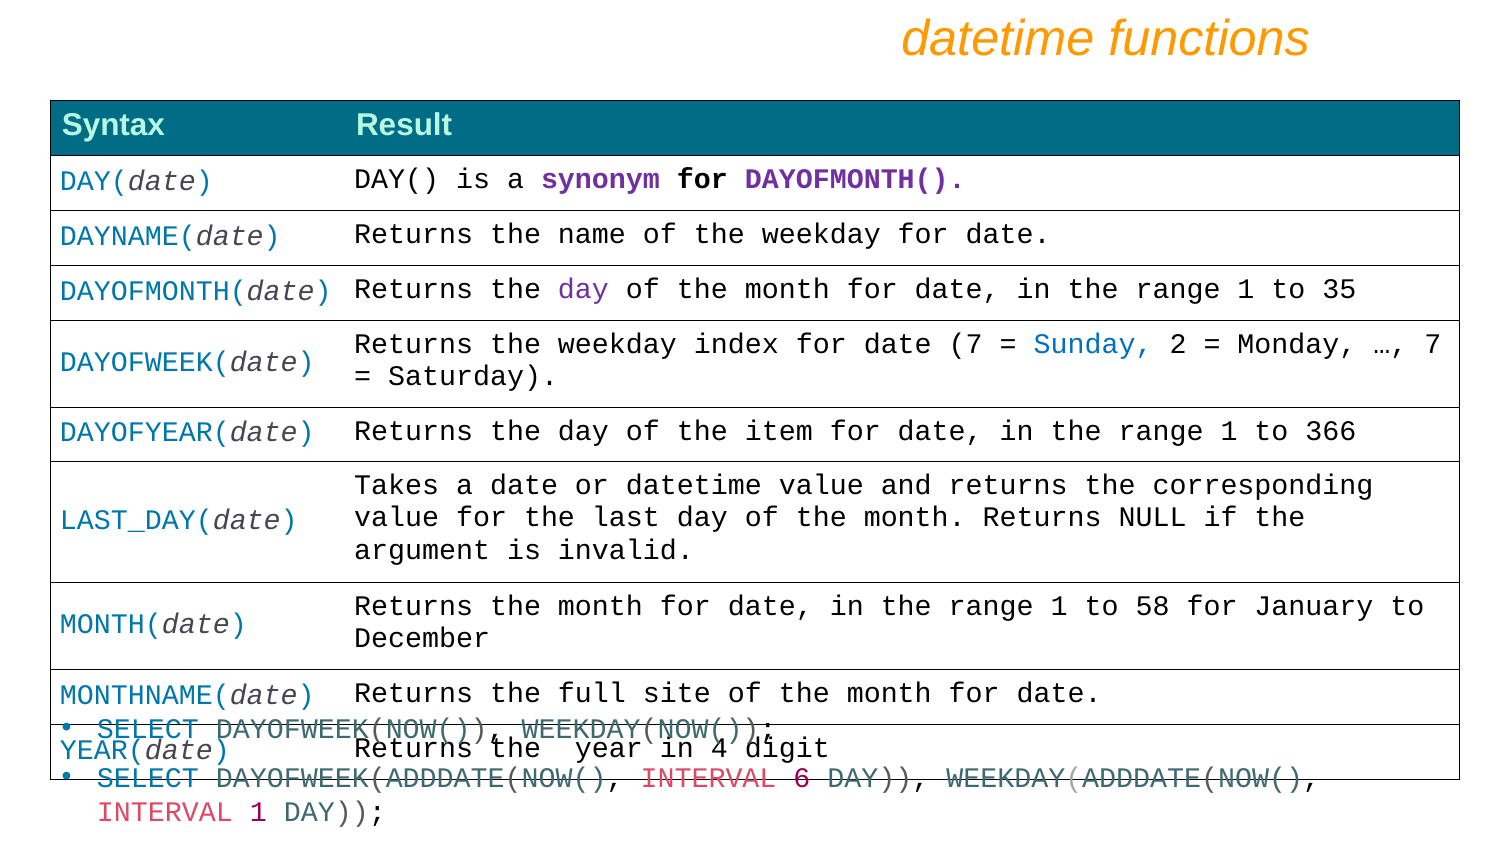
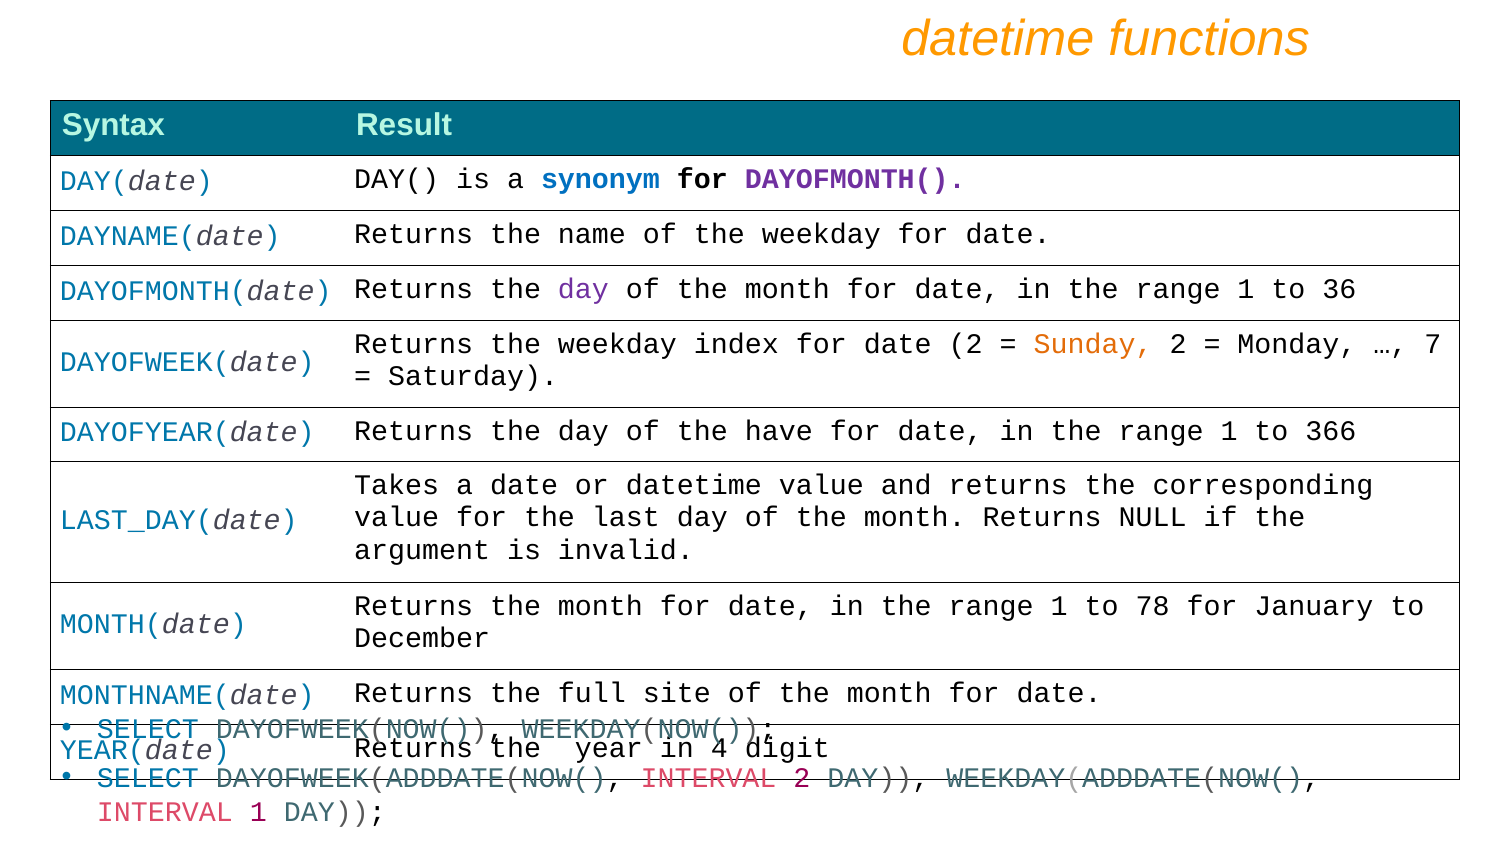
synonym colour: purple -> blue
35: 35 -> 36
date 7: 7 -> 2
Sunday colour: blue -> orange
item: item -> have
58: 58 -> 78
INTERVAL 6: 6 -> 2
